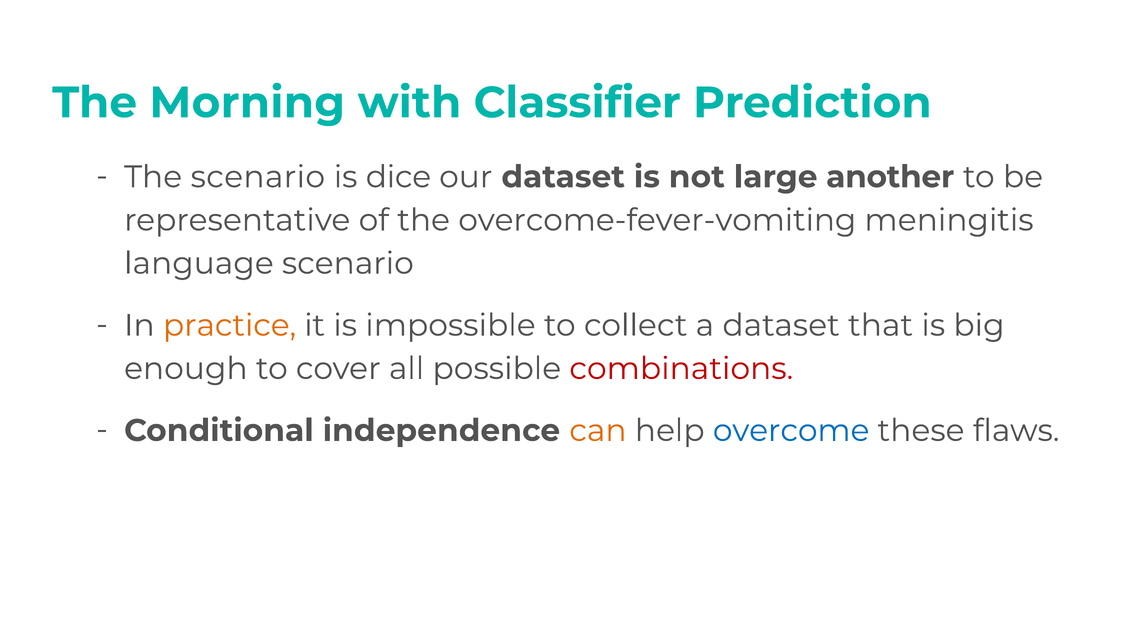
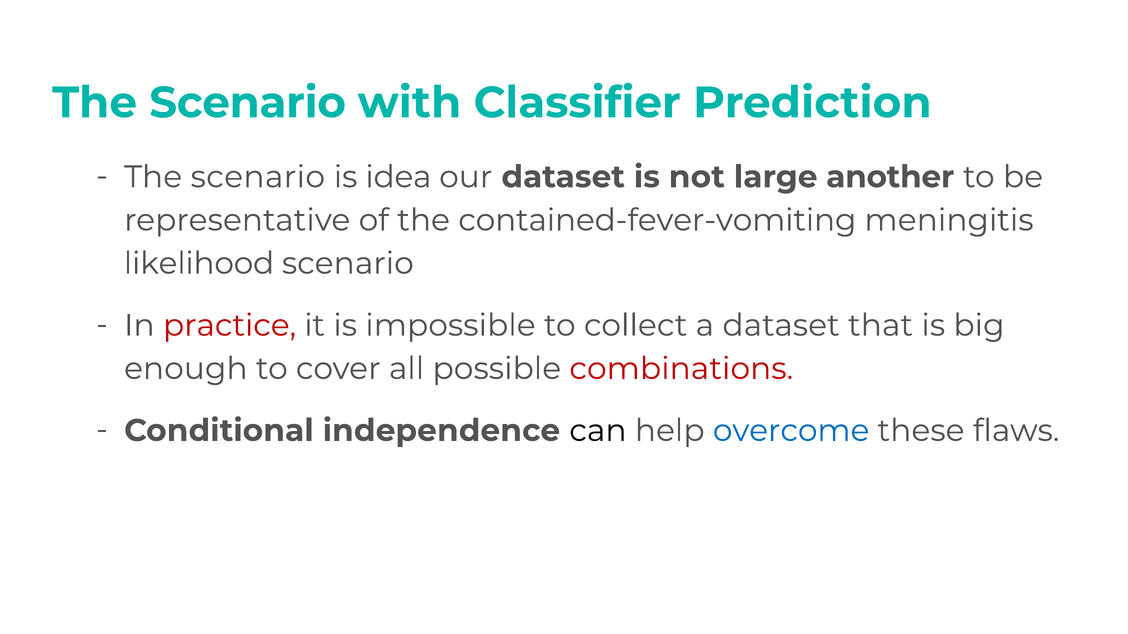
Morning at (247, 103): Morning -> Scenario
dice: dice -> idea
overcome-fever-vomiting: overcome-fever-vomiting -> contained-fever-vomiting
language: language -> likelihood
practice colour: orange -> red
can colour: orange -> black
